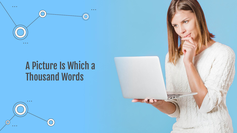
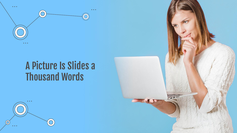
Which: Which -> Slides
